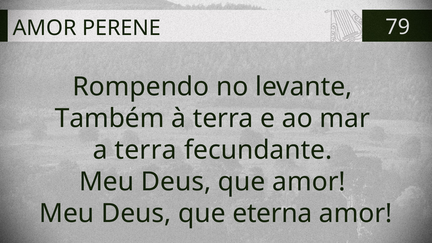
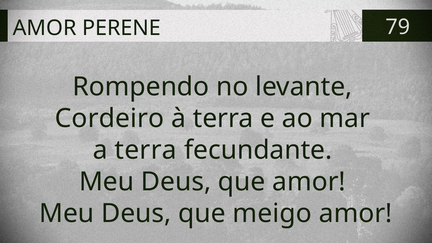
Também: Também -> Cordeiro
eterna: eterna -> meigo
